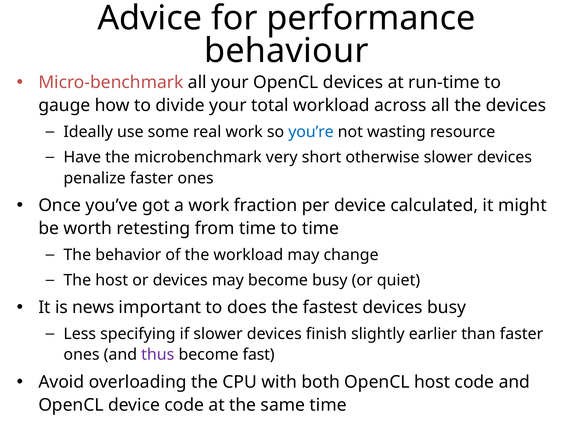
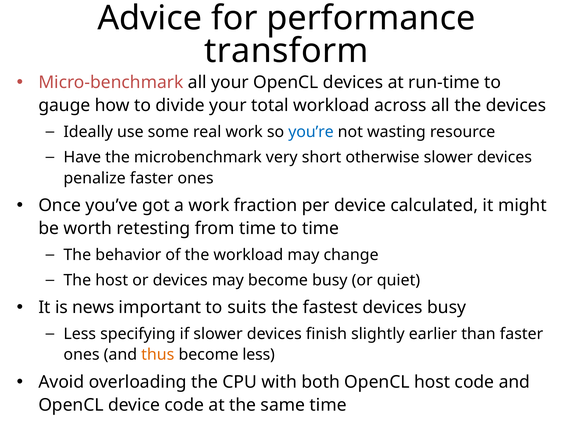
behaviour: behaviour -> transform
does: does -> suits
thus colour: purple -> orange
become fast: fast -> less
